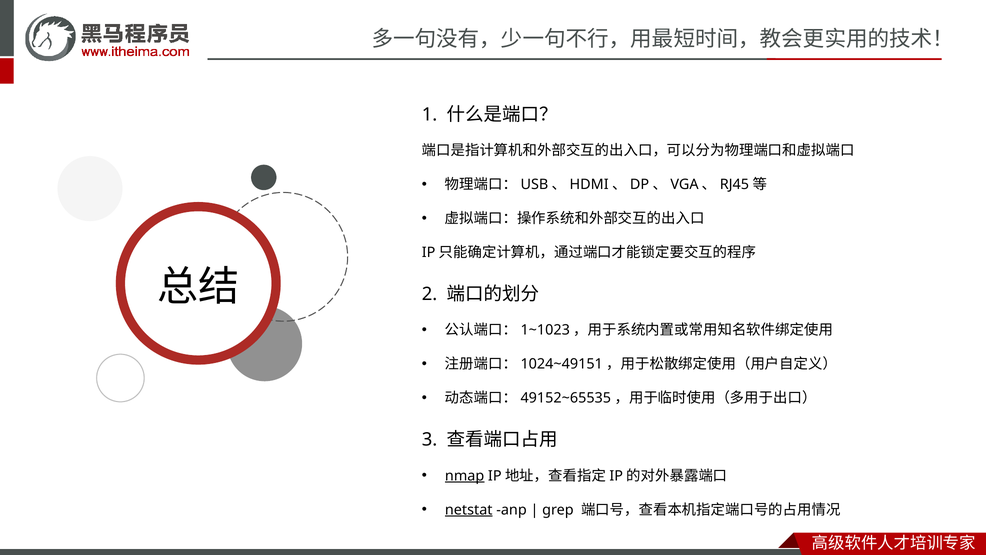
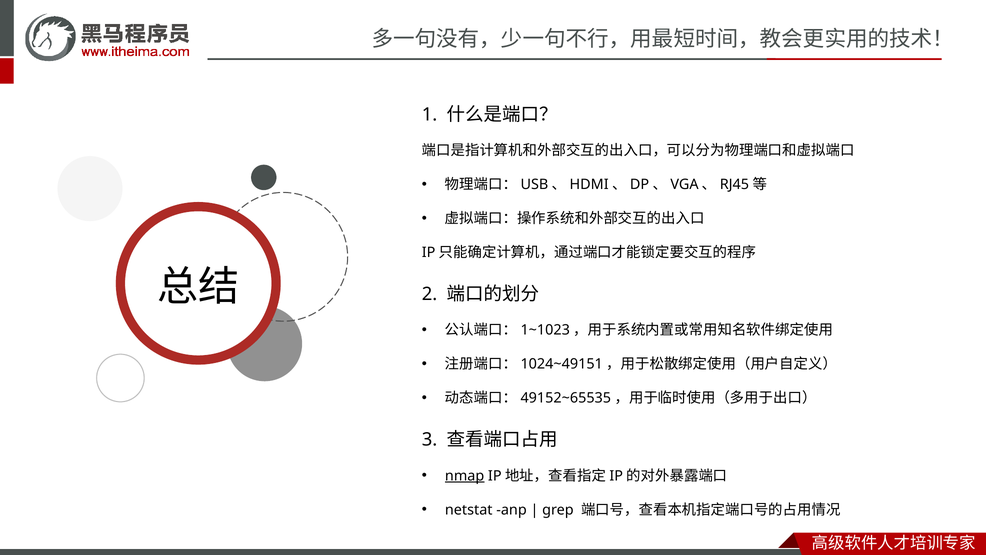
netstat underline: present -> none
